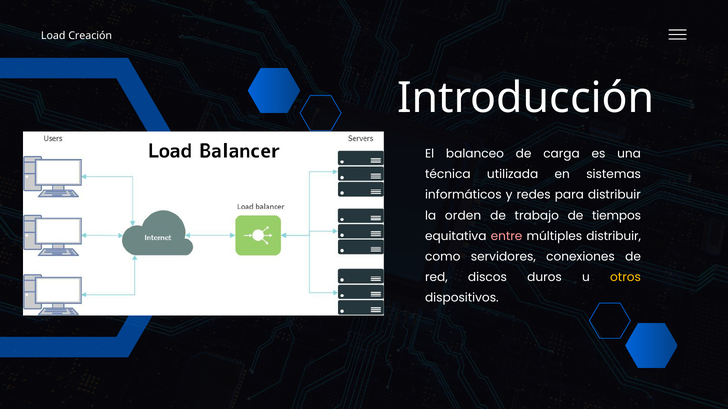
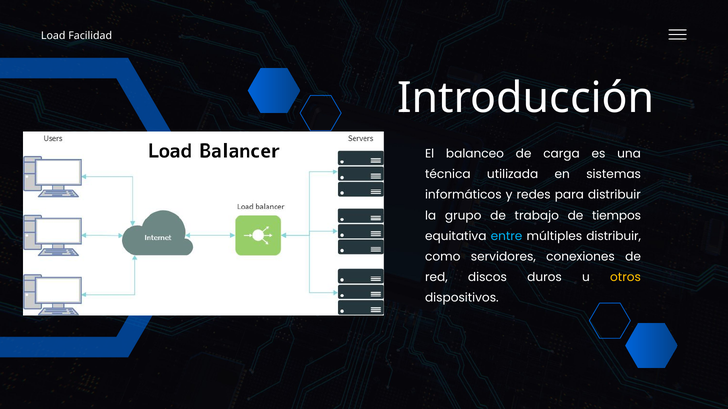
Creación: Creación -> Facilidad
orden: orden -> grupo
entre colour: pink -> light blue
